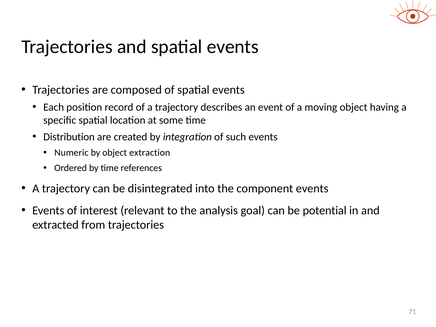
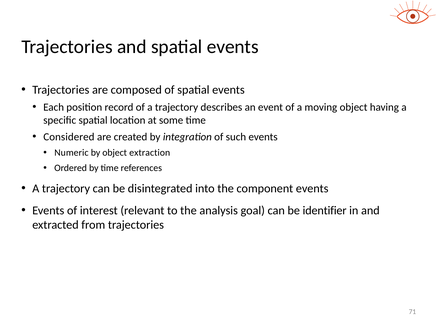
Distribution: Distribution -> Considered
potential: potential -> identifier
